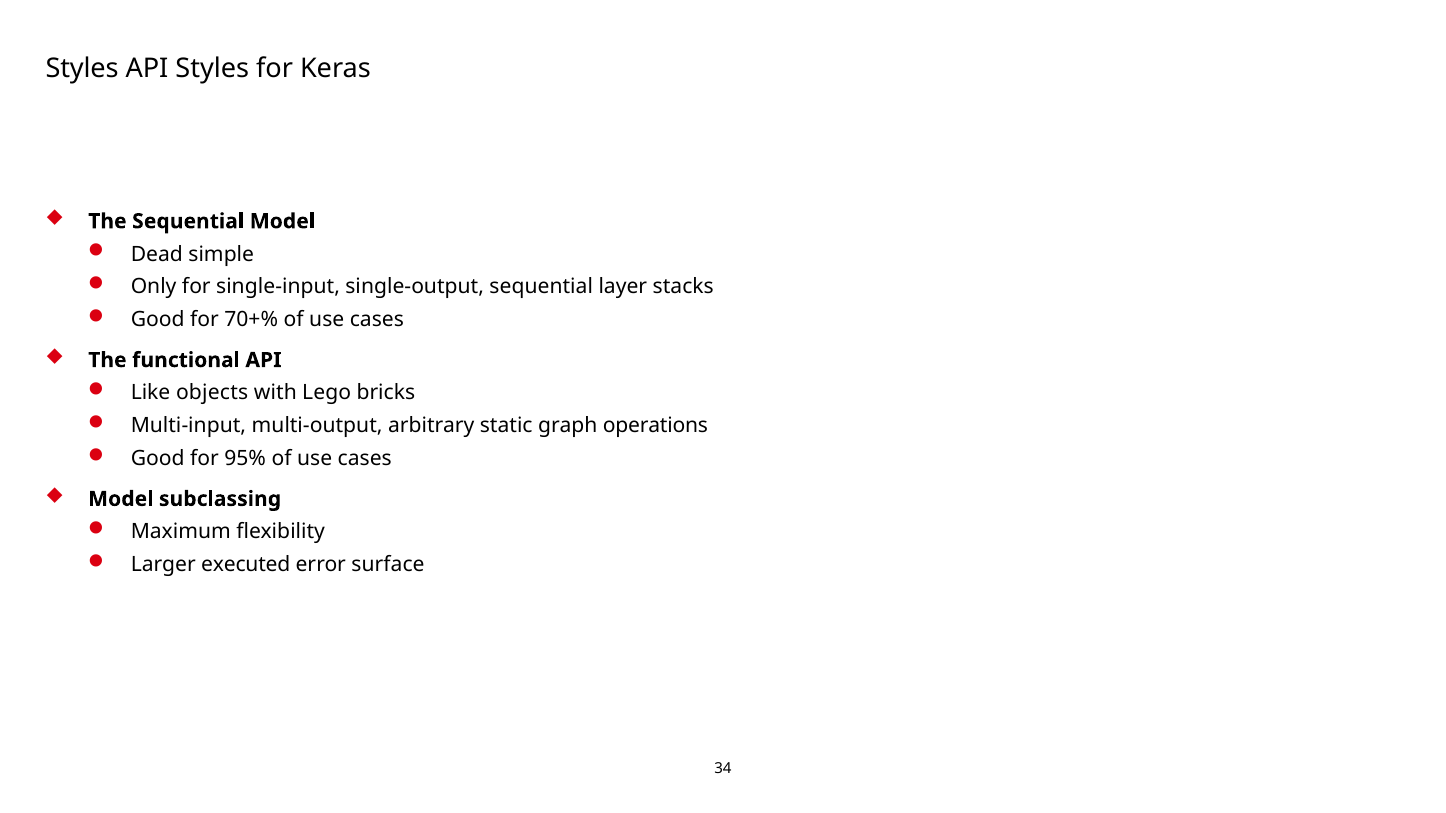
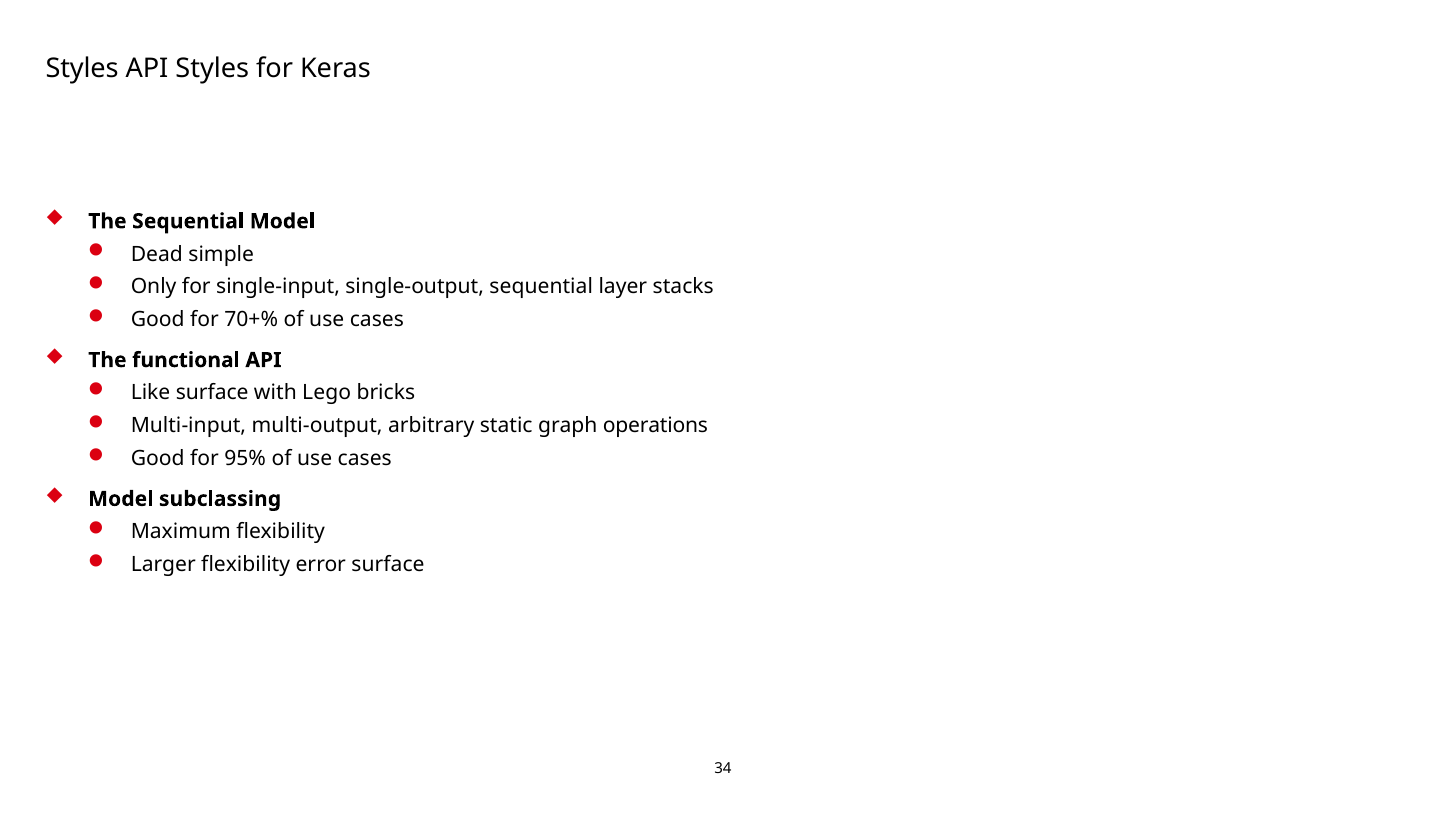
Like objects: objects -> surface
Larger executed: executed -> flexibility
